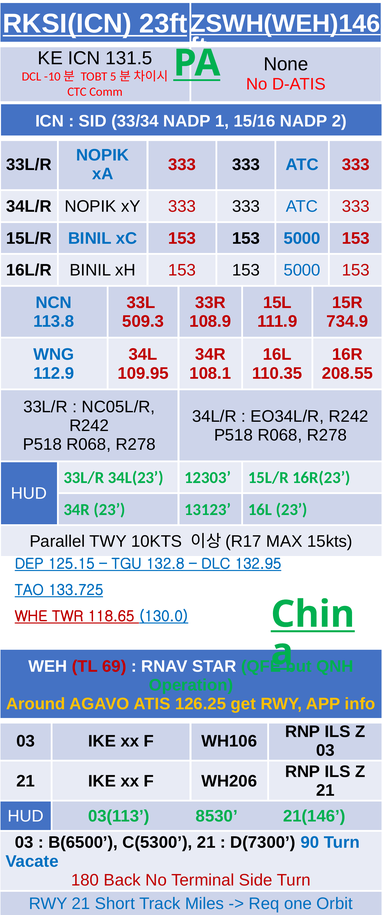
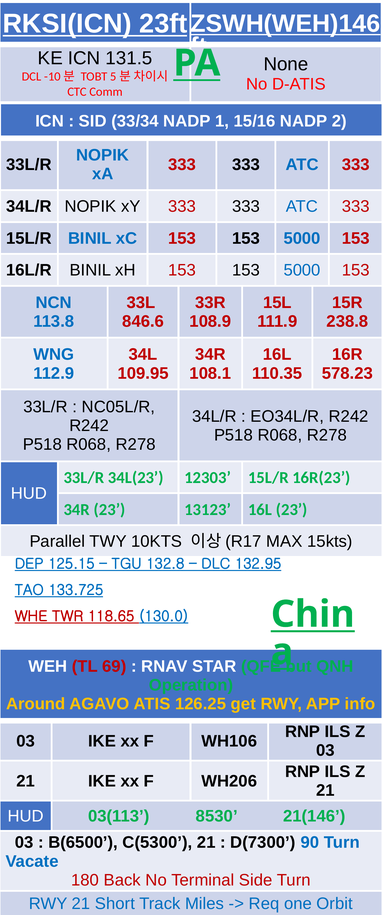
509.3: 509.3 -> 846.6
734.9: 734.9 -> 238.8
208.55: 208.55 -> 578.23
